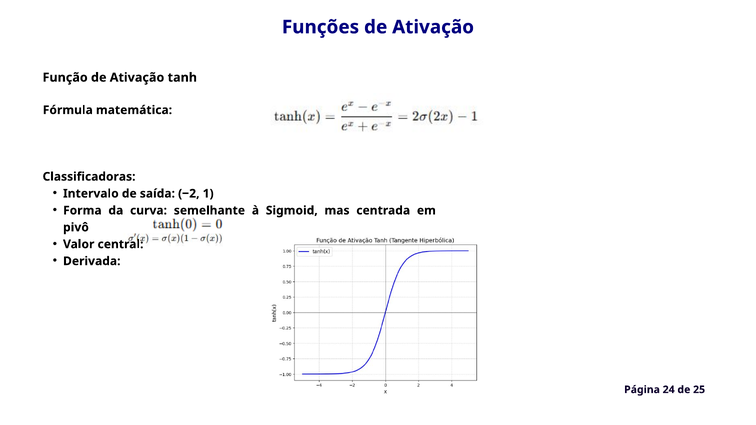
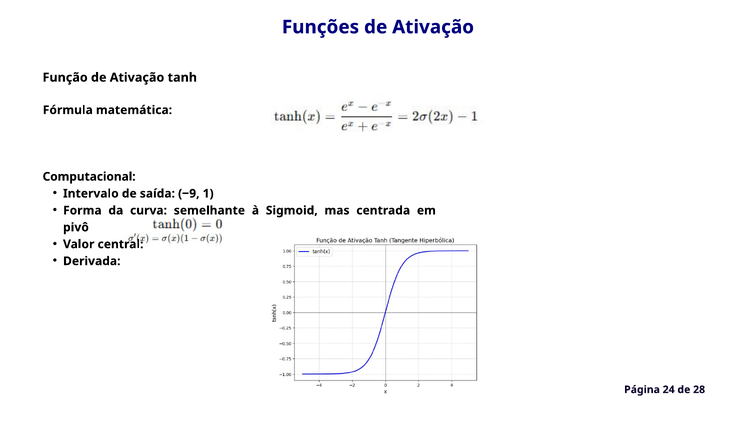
Classificadoras: Classificadoras -> Computacional
−2: −2 -> −9
25: 25 -> 28
